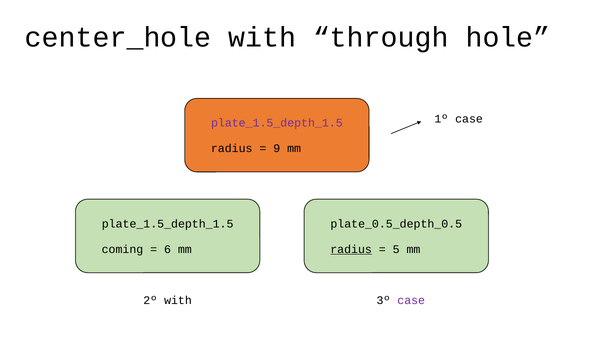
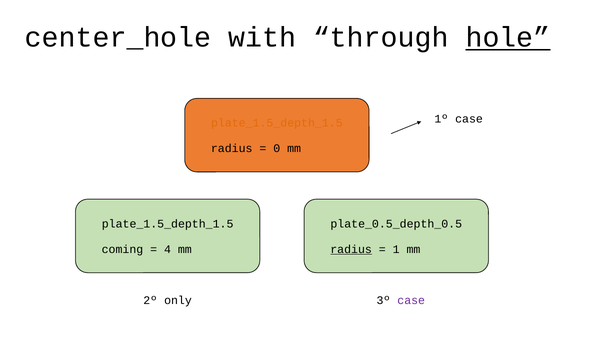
hole underline: none -> present
plate_1.5_depth_1.5 at (277, 123) colour: purple -> orange
9: 9 -> 0
6: 6 -> 4
5: 5 -> 1
2º with: with -> only
